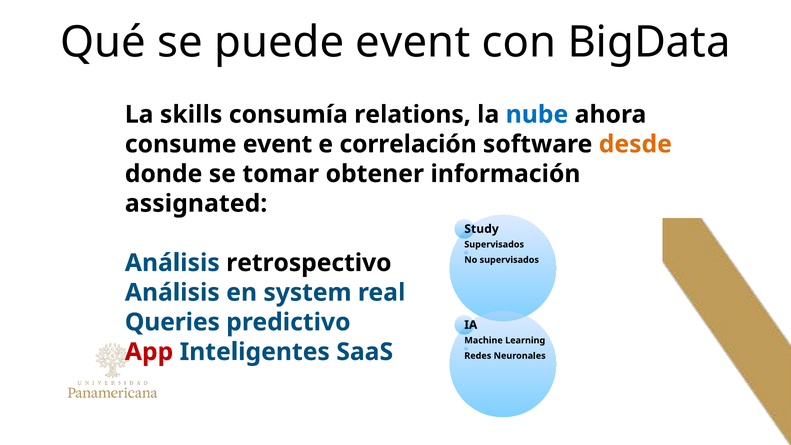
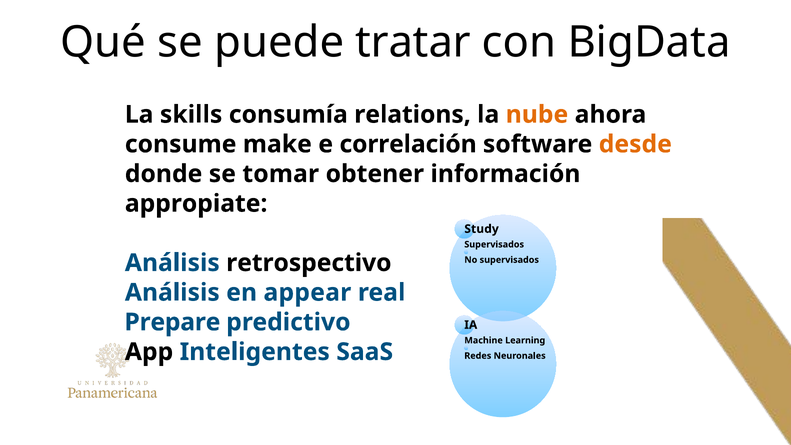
puede event: event -> tratar
nube colour: blue -> orange
consume event: event -> make
assignated: assignated -> appropiate
system: system -> appear
Queries: Queries -> Prepare
App colour: red -> black
